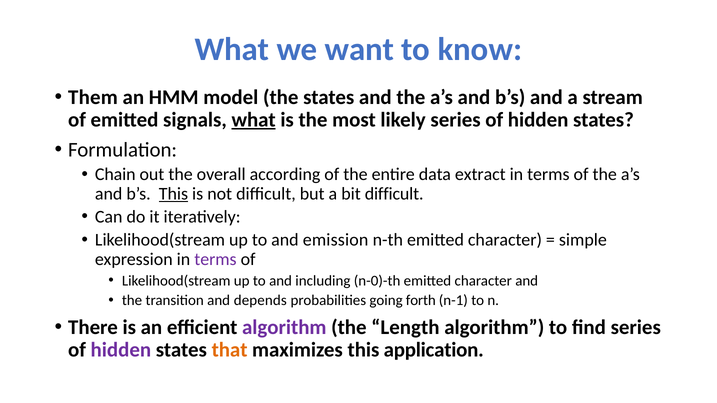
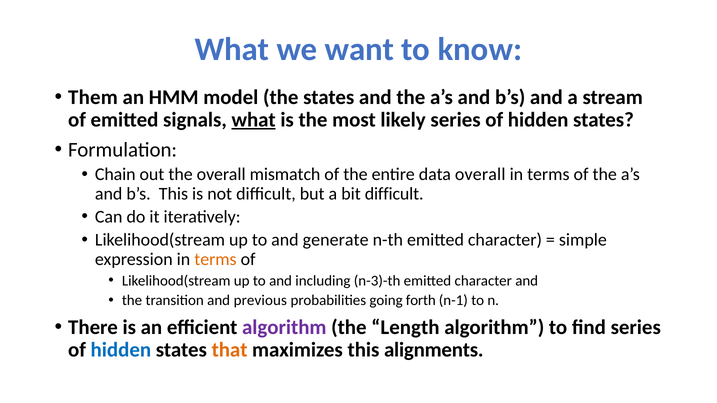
according: according -> mismatch
data extract: extract -> overall
This at (173, 194) underline: present -> none
emission: emission -> generate
terms at (215, 259) colour: purple -> orange
n-0)-th: n-0)-th -> n-3)-th
depends: depends -> previous
hidden at (121, 350) colour: purple -> blue
application: application -> alignments
